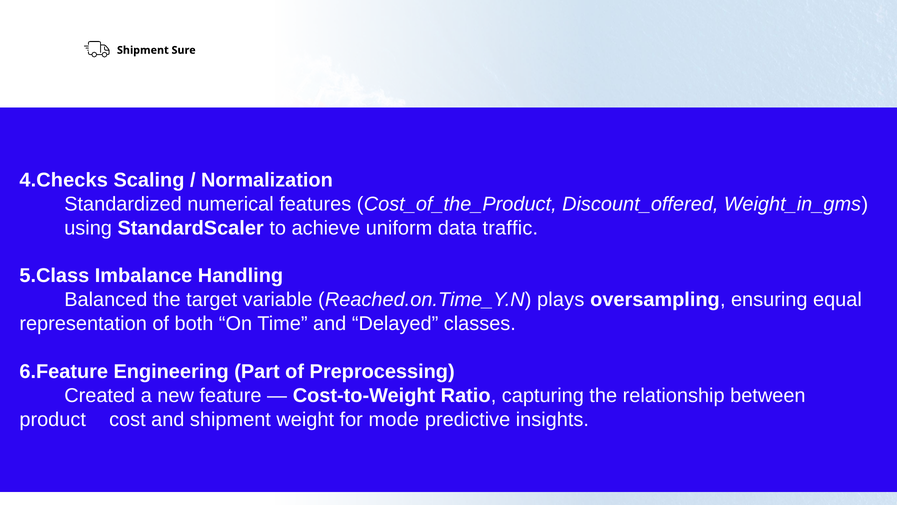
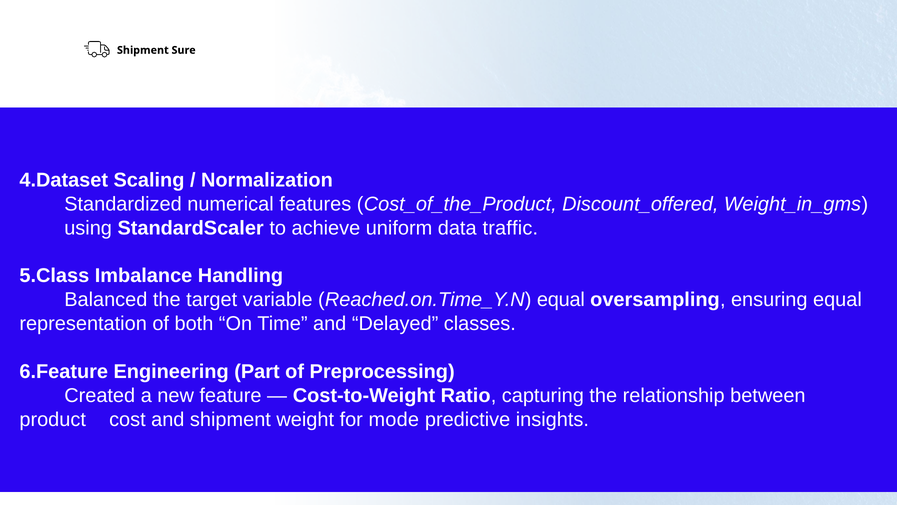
4.Checks: 4.Checks -> 4.Dataset
Reached.on.Time_Y.N plays: plays -> equal
